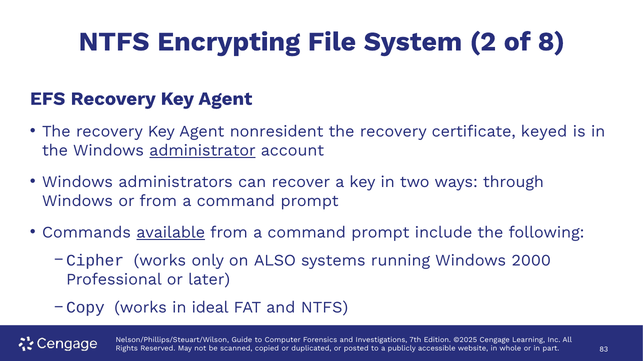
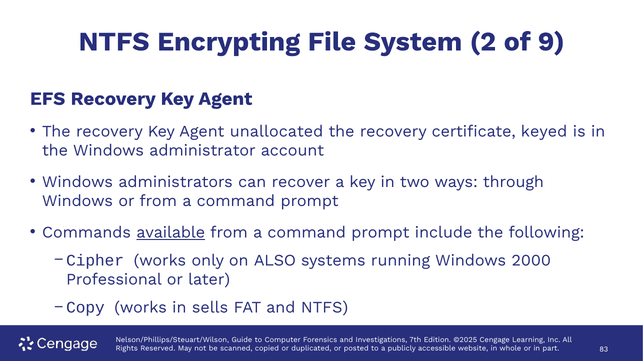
8: 8 -> 9
nonresident: nonresident -> unallocated
administrator underline: present -> none
ideal: ideal -> sells
